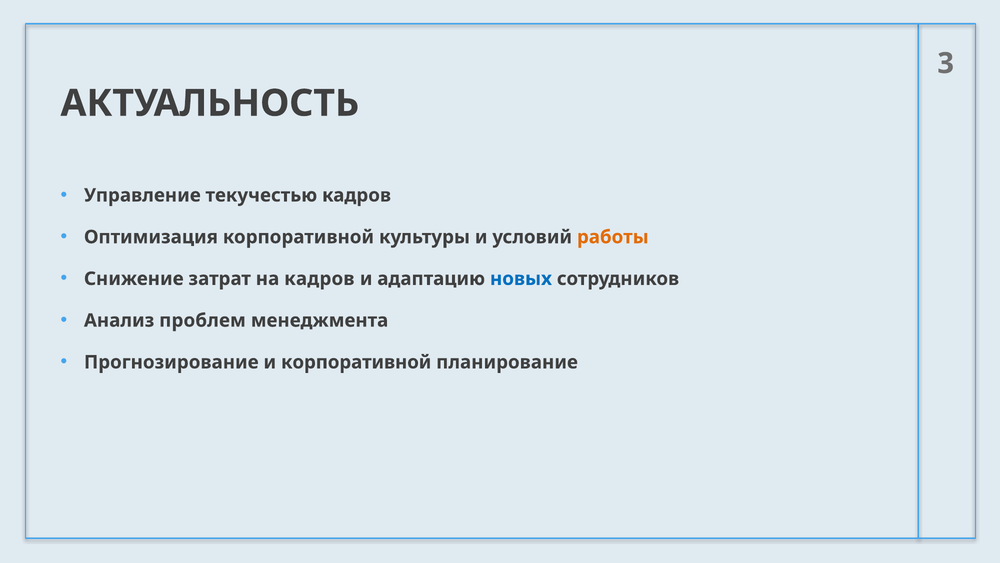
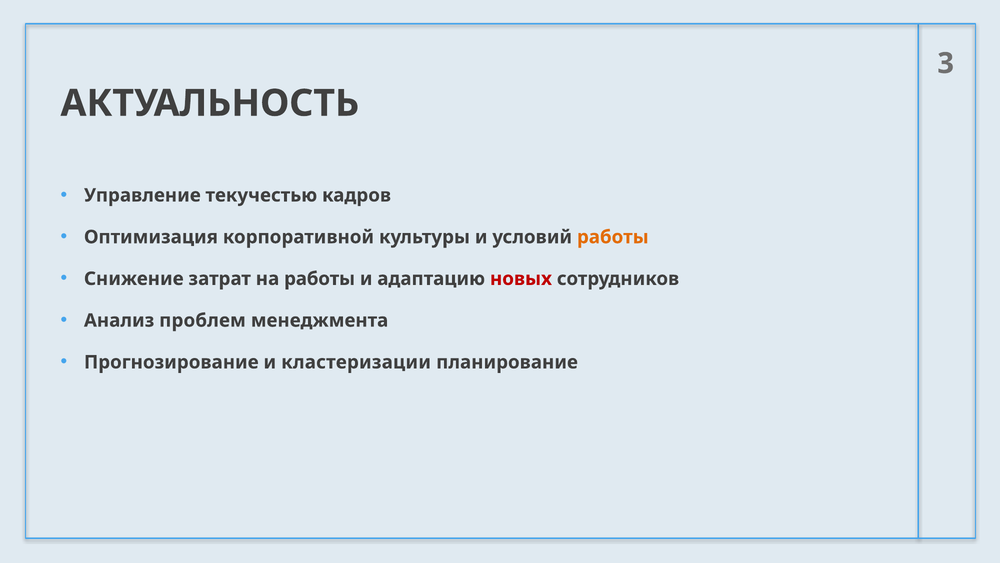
на кадров: кадров -> работы
новых colour: blue -> red
и корпоративной: корпоративной -> кластеризации
